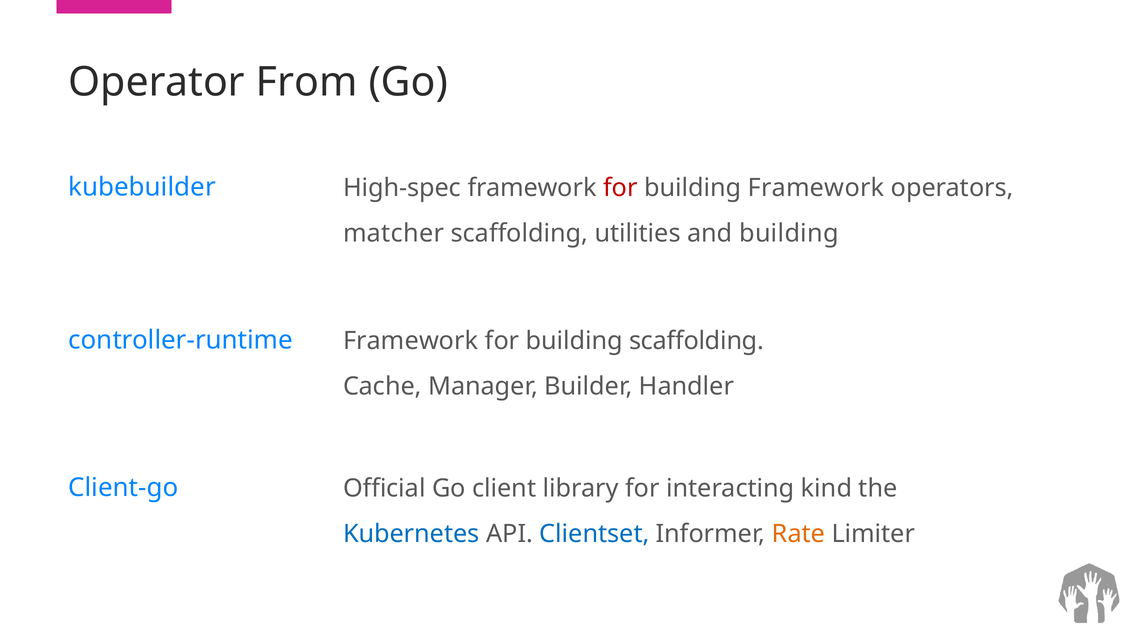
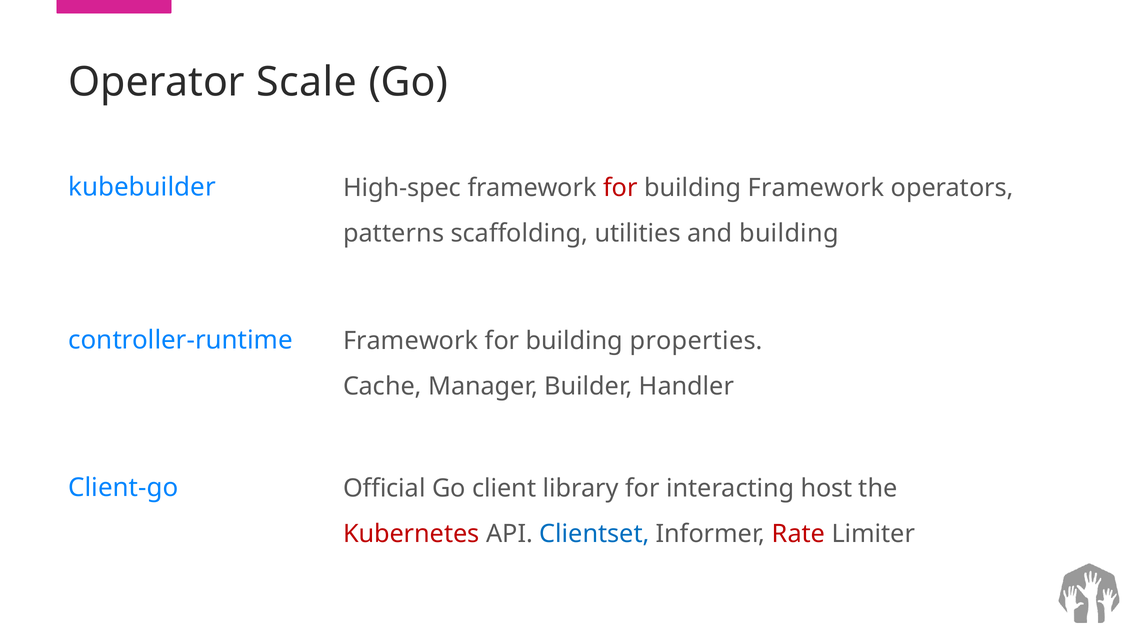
From: From -> Scale
matcher: matcher -> patterns
building scaffolding: scaffolding -> properties
kind: kind -> host
Kubernetes colour: blue -> red
Rate colour: orange -> red
